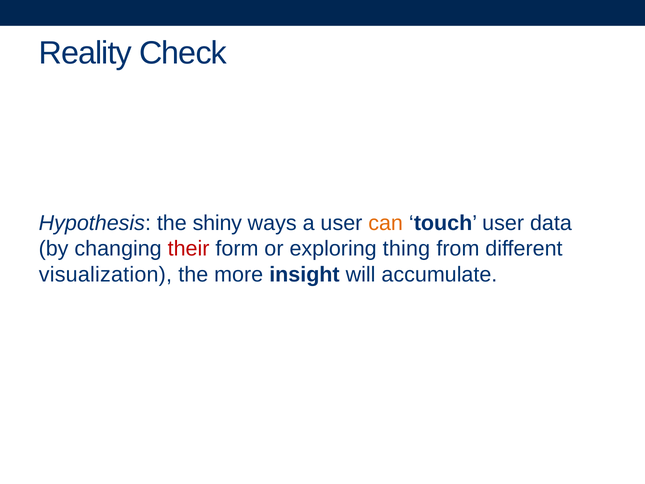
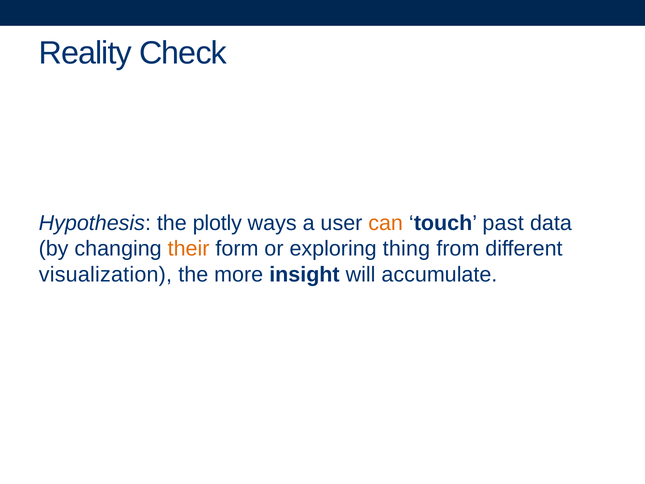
shiny: shiny -> plotly
touch user: user -> past
their colour: red -> orange
